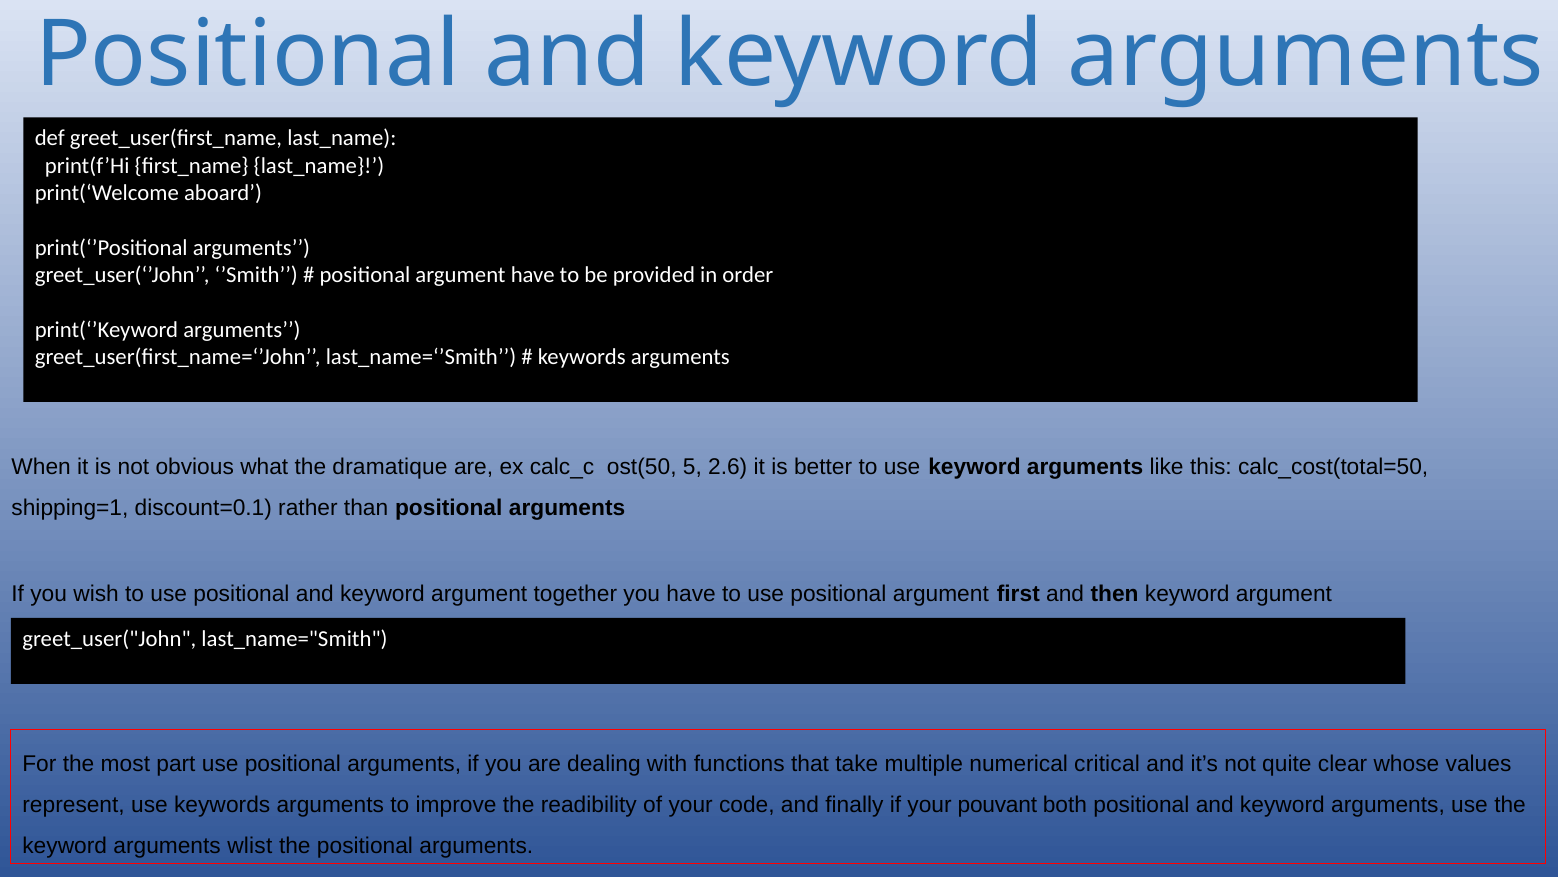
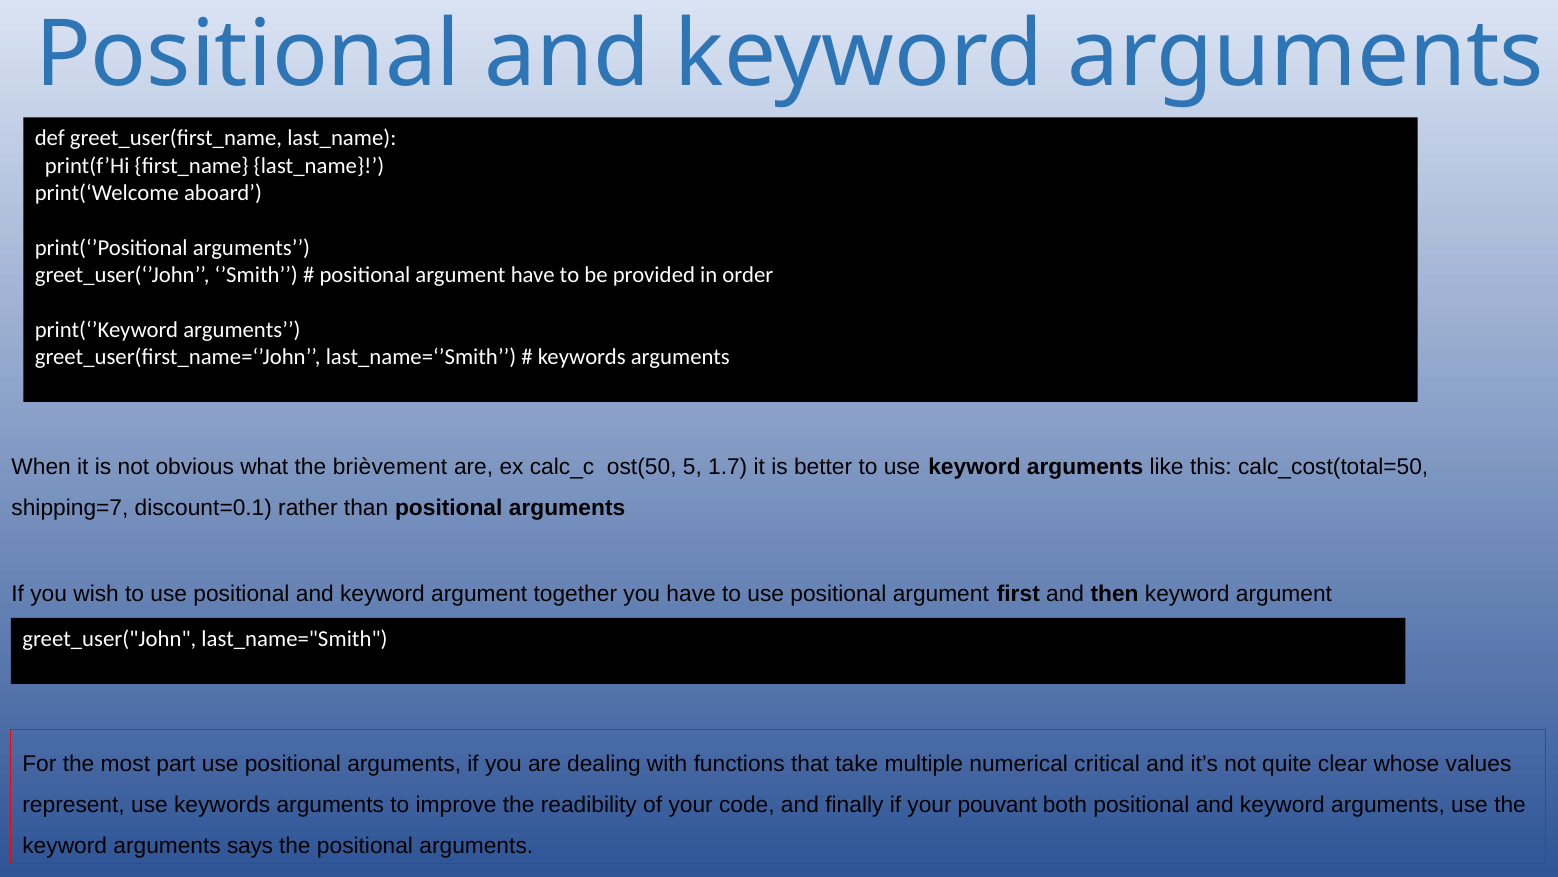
dramatique: dramatique -> brièvement
2.6: 2.6 -> 1.7
shipping=1: shipping=1 -> shipping=7
wlist: wlist -> says
